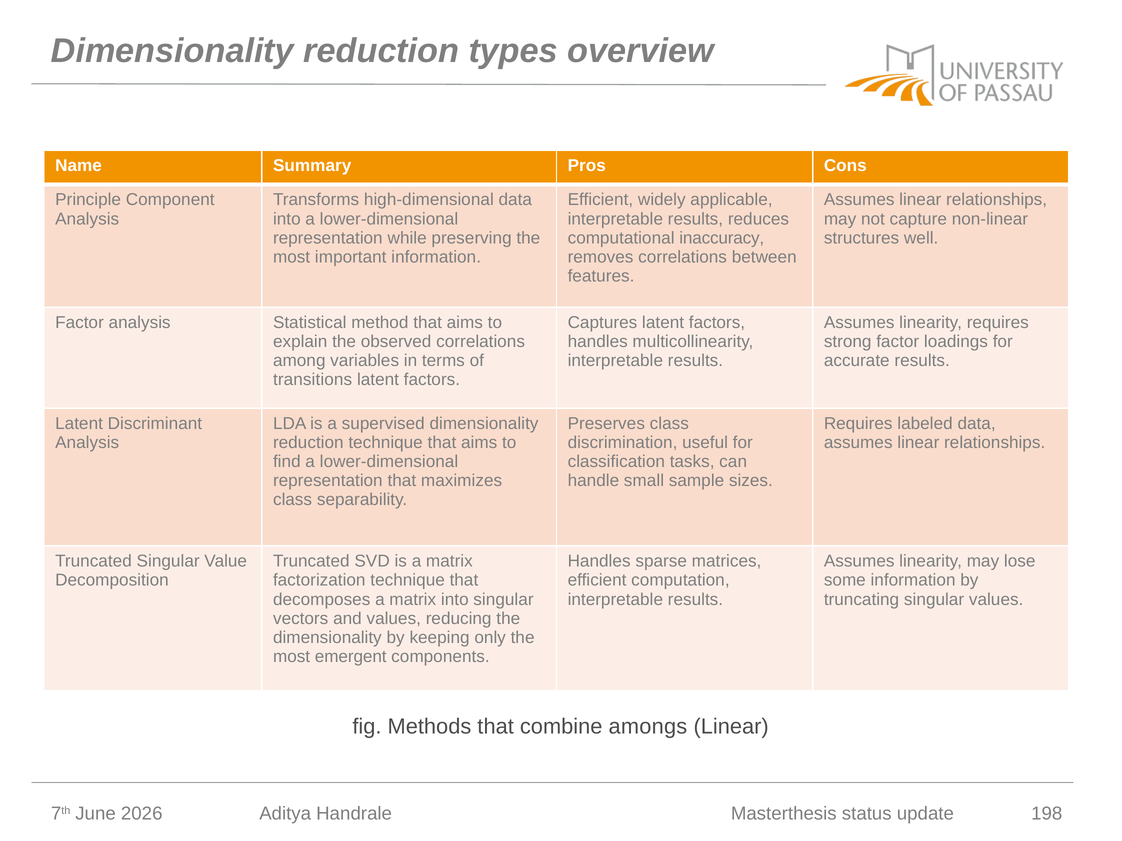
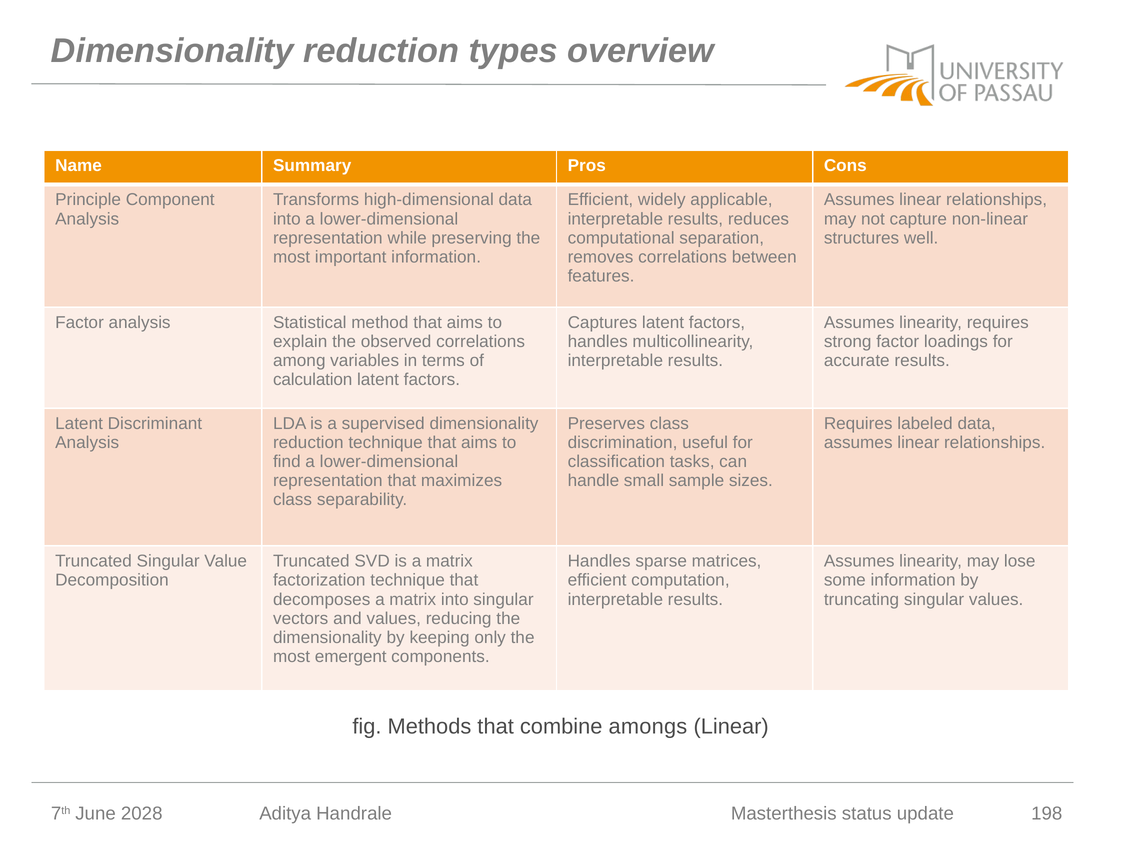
inaccuracy: inaccuracy -> separation
transitions: transitions -> calculation
2026: 2026 -> 2028
